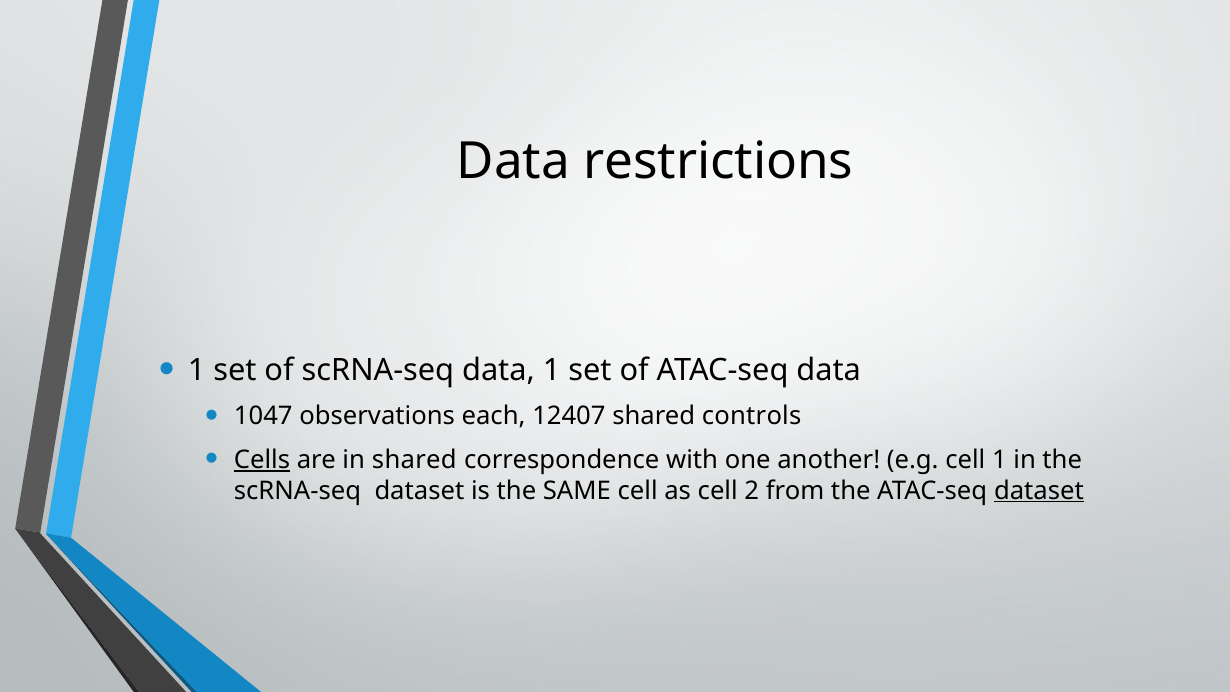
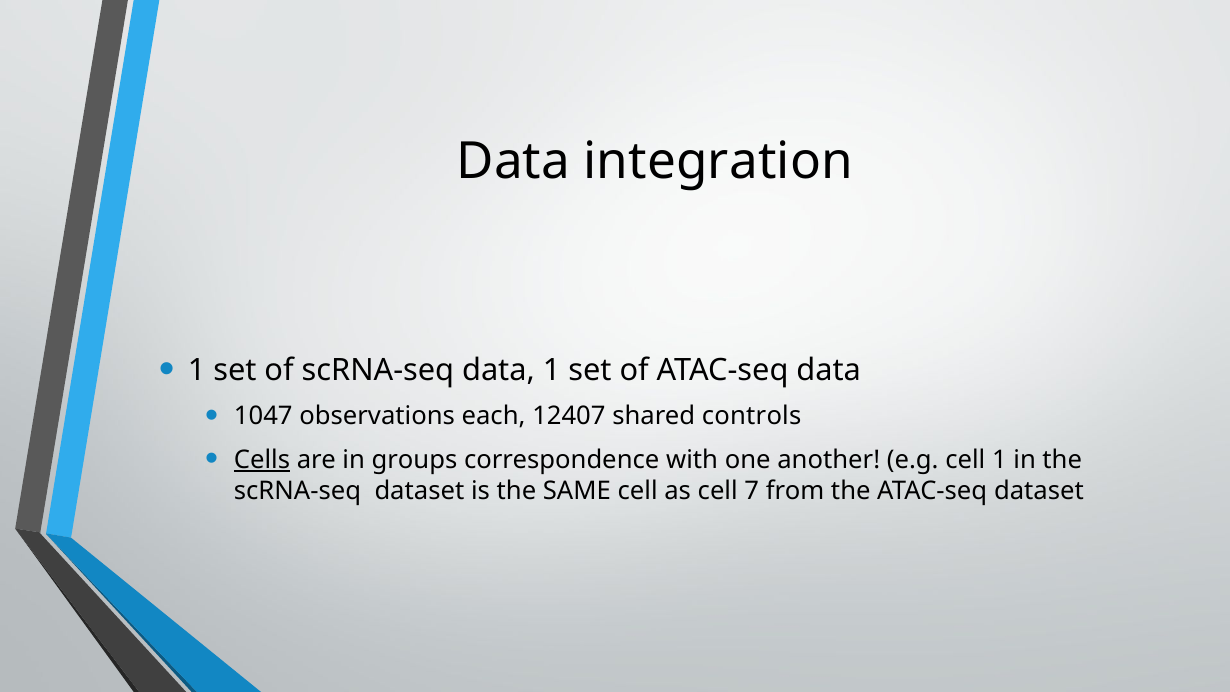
restrictions: restrictions -> integration
in shared: shared -> groups
2: 2 -> 7
dataset at (1039, 490) underline: present -> none
